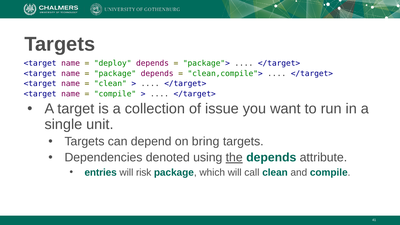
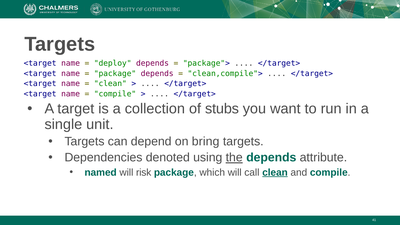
issue: issue -> stubs
entries: entries -> named
clean at (275, 172) underline: none -> present
